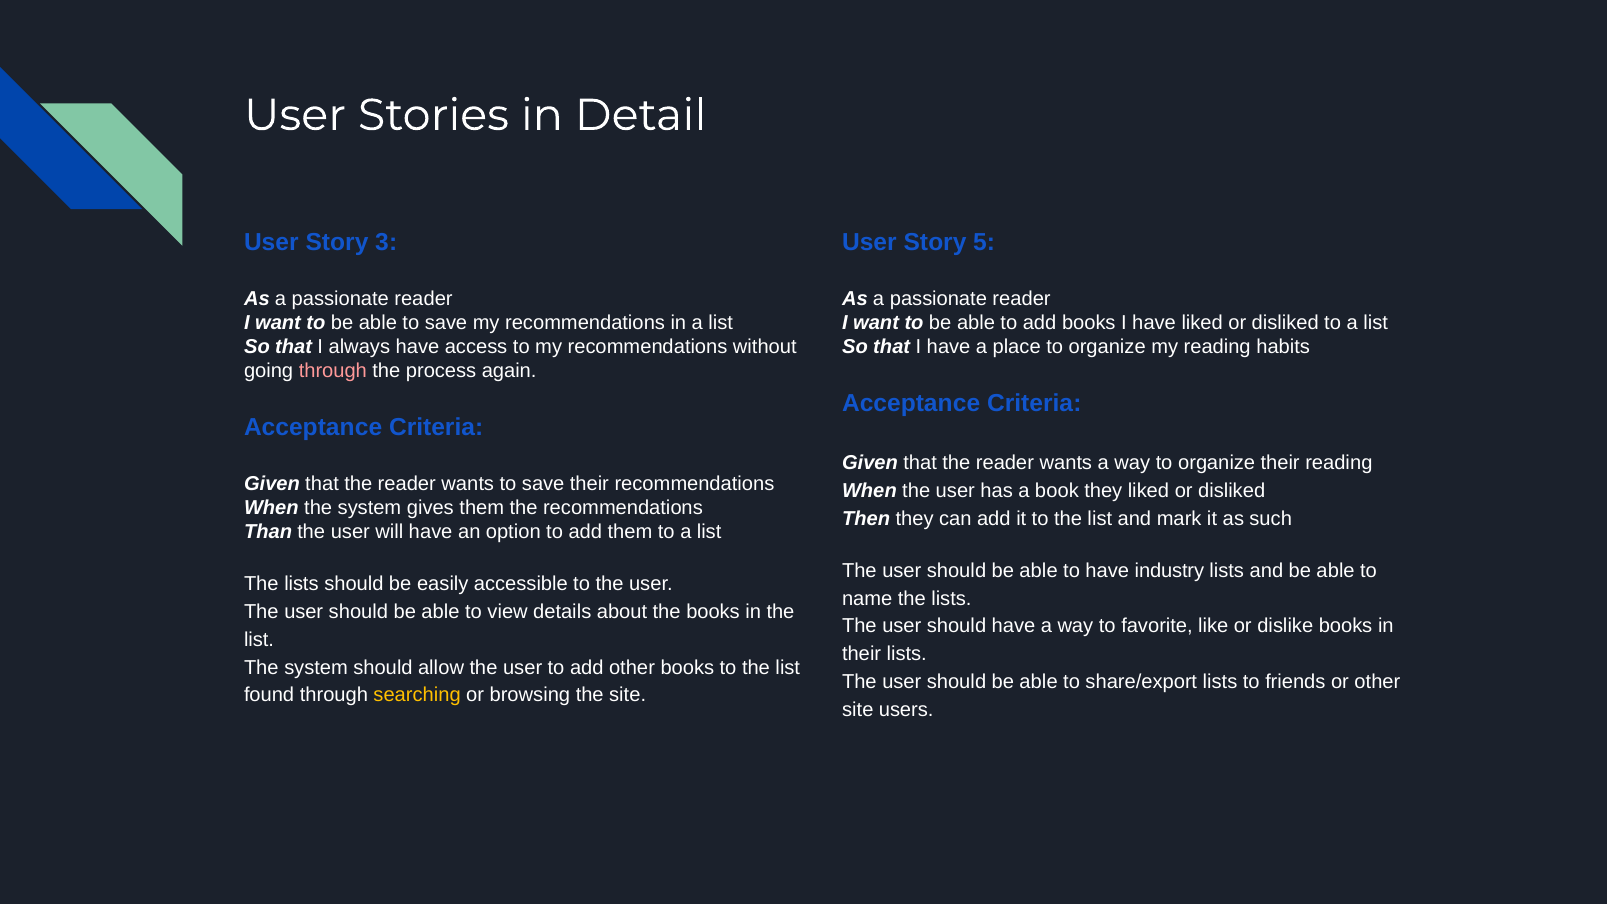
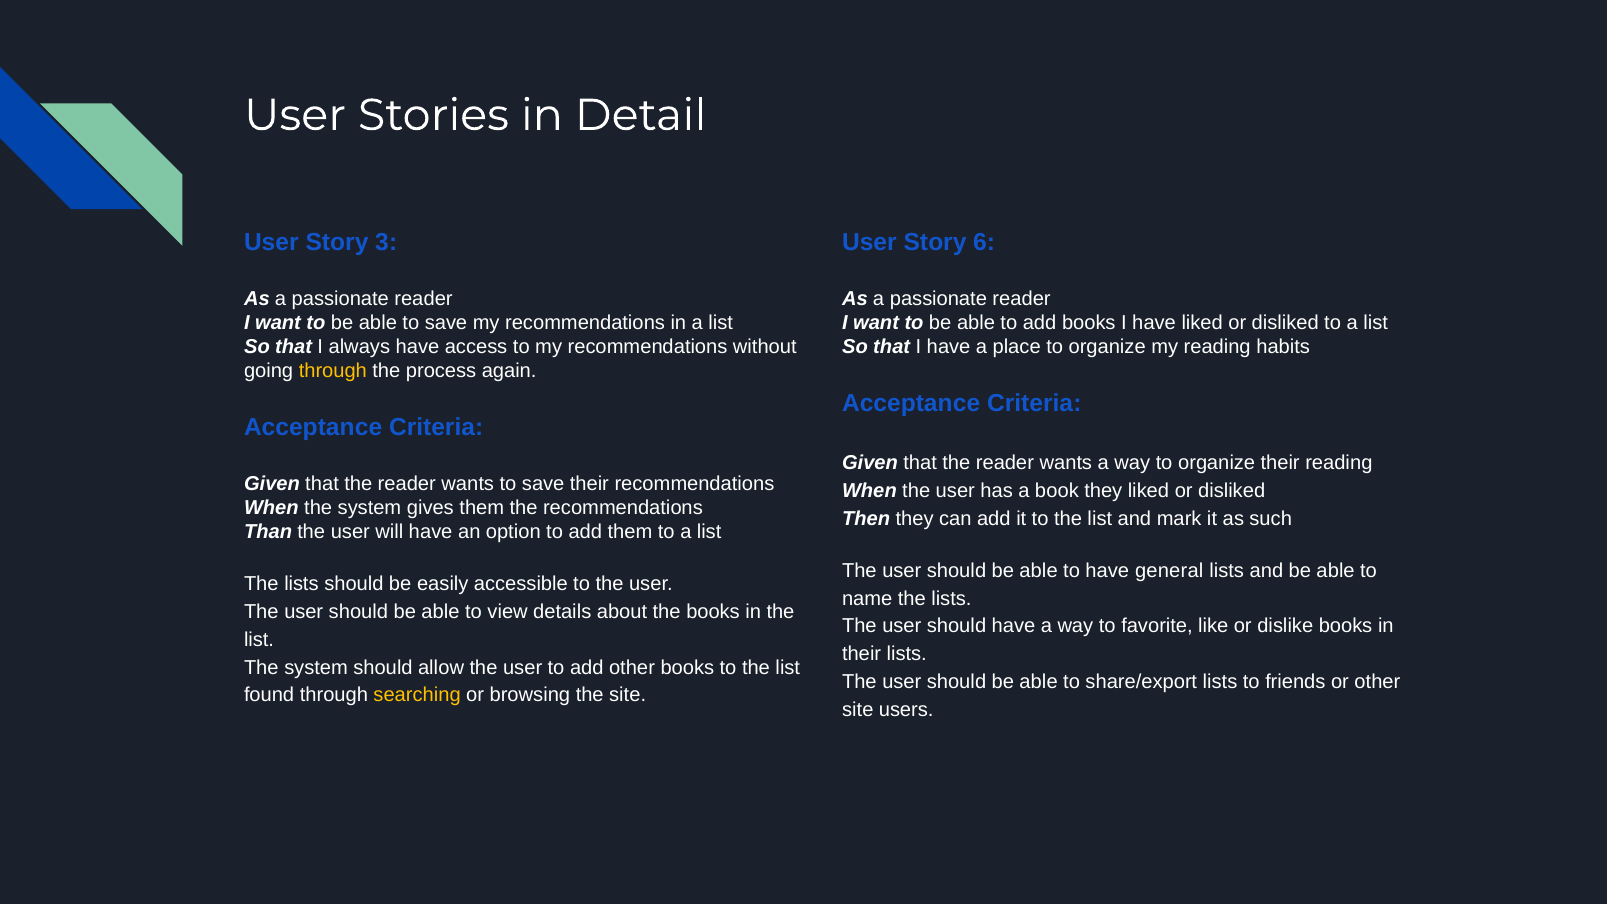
5: 5 -> 6
through at (333, 371) colour: pink -> yellow
industry: industry -> general
